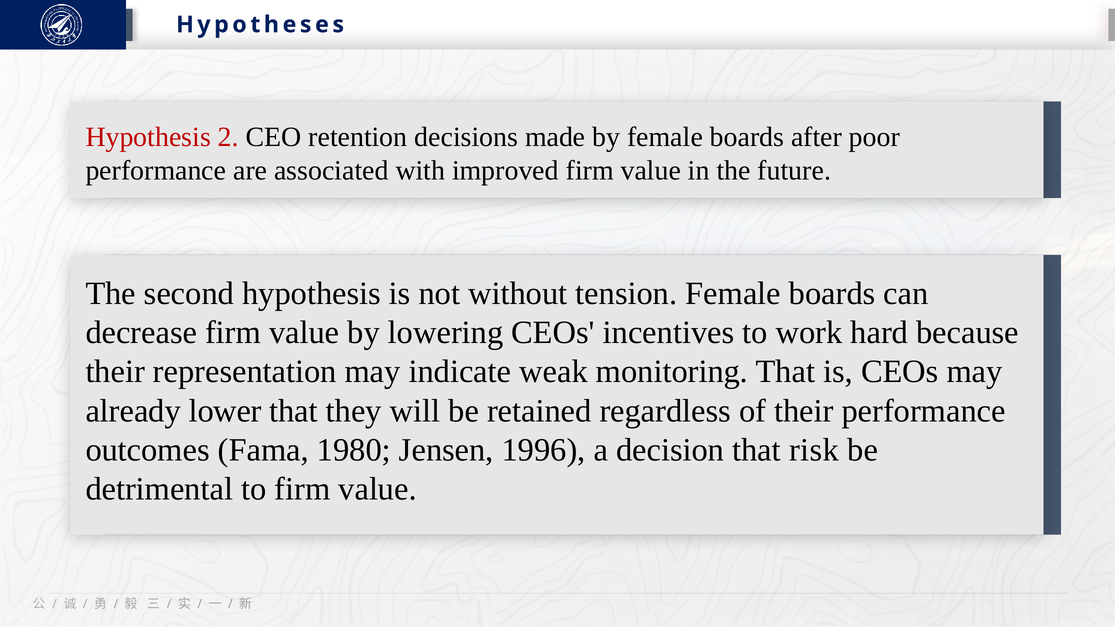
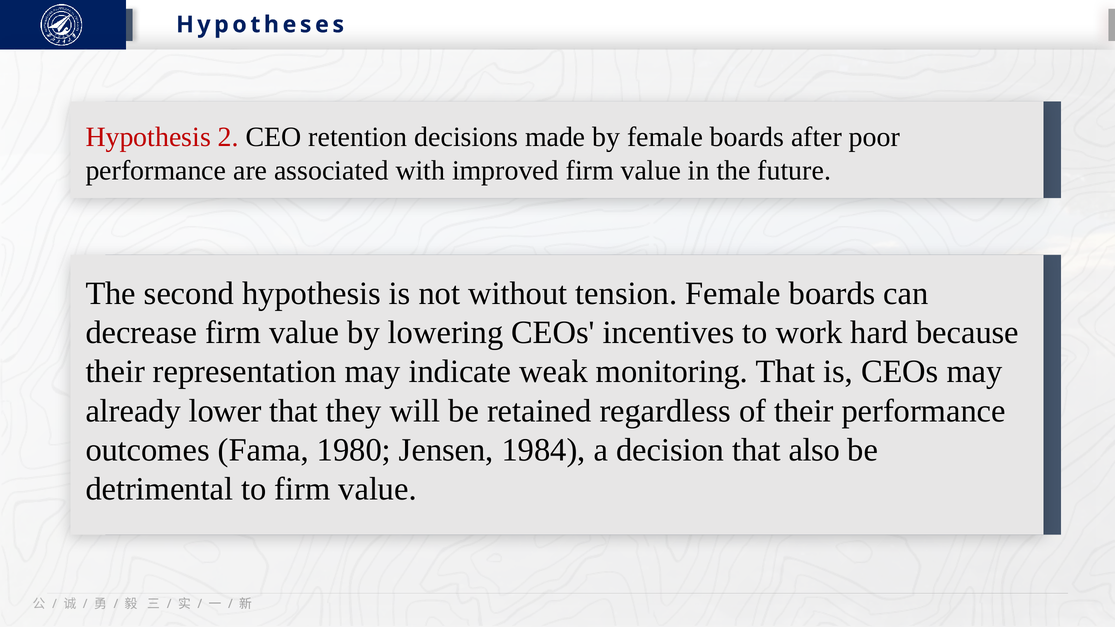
1996: 1996 -> 1984
risk: risk -> also
